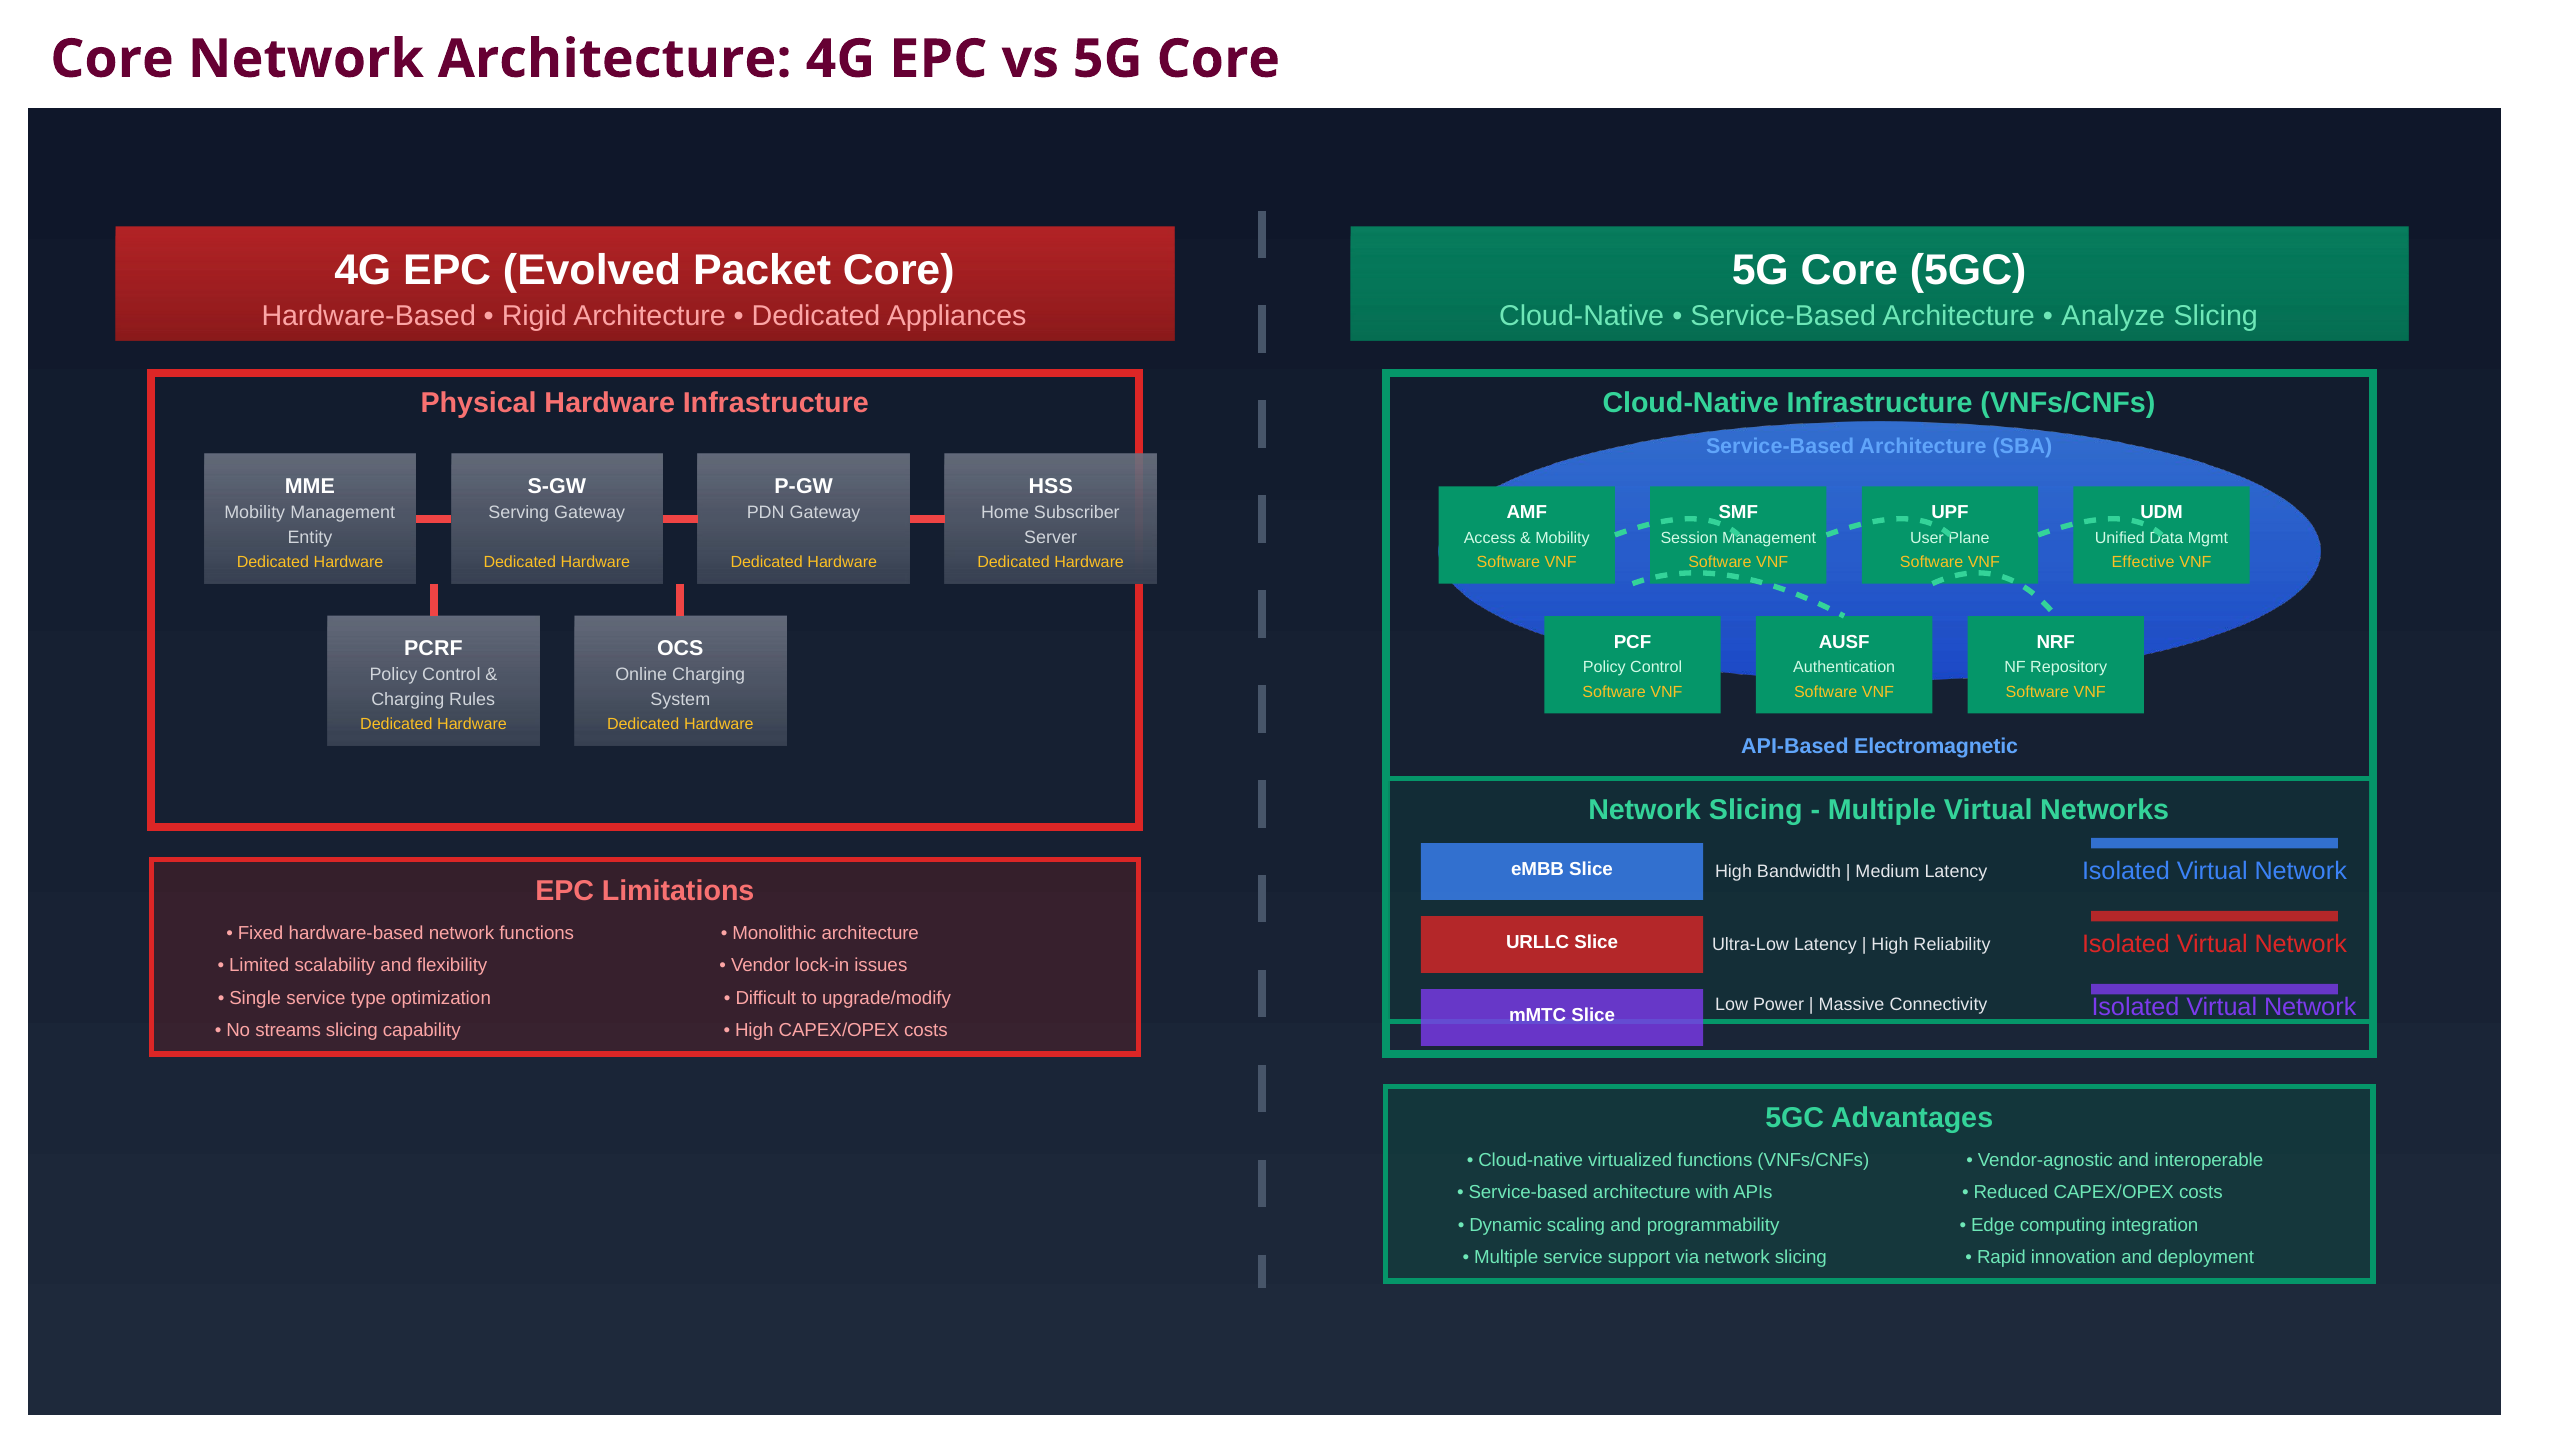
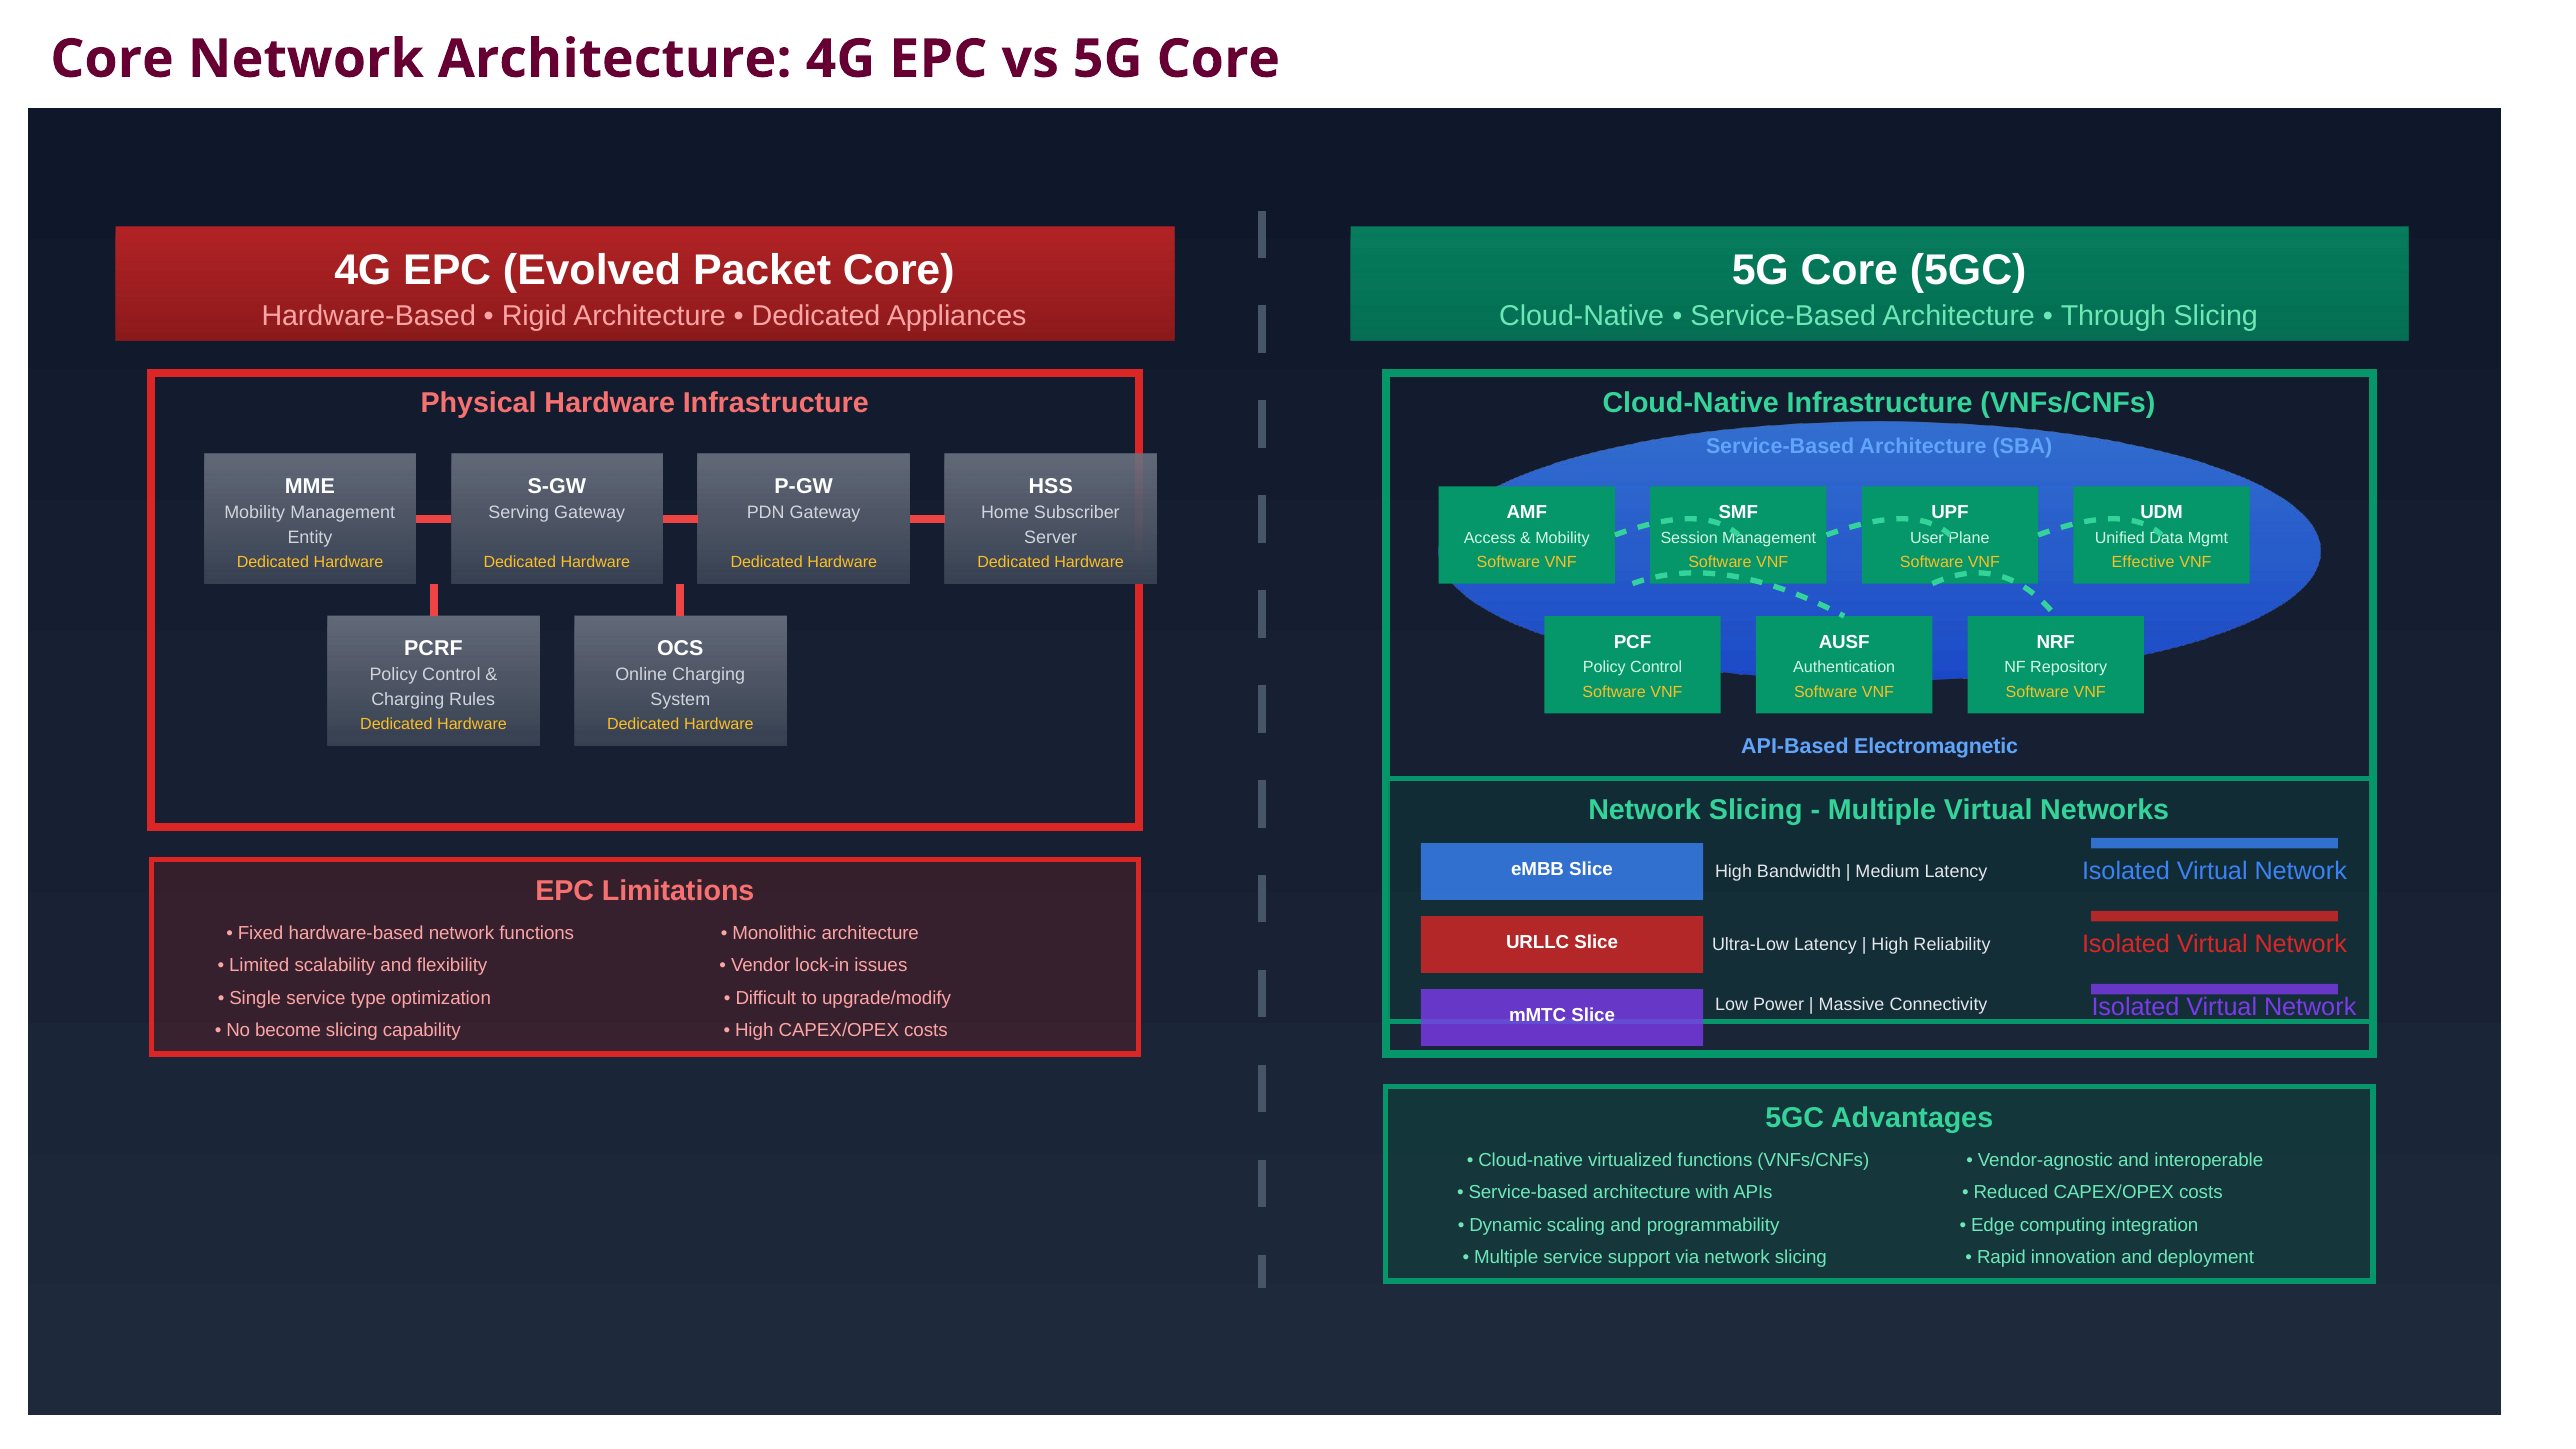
Analyze: Analyze -> Through
streams: streams -> become
